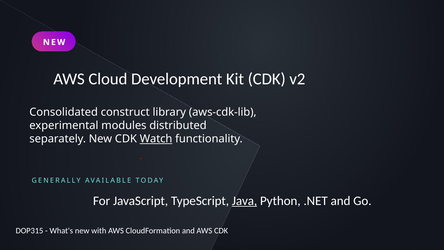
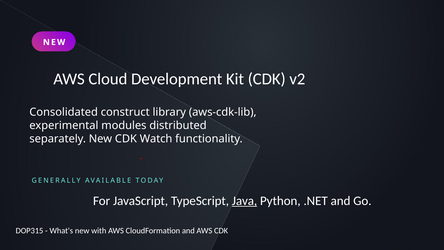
Watch underline: present -> none
